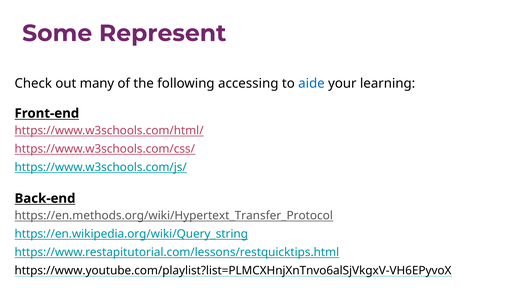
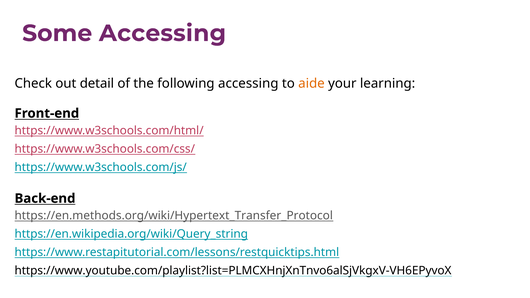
Some Represent: Represent -> Accessing
many: many -> detail
aide colour: blue -> orange
